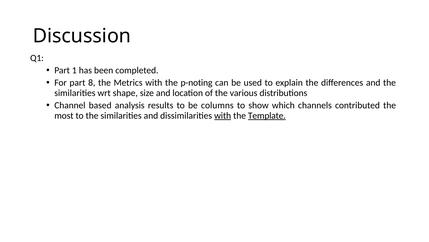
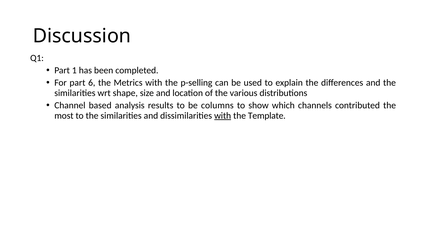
8: 8 -> 6
p-noting: p-noting -> p-selling
Template underline: present -> none
